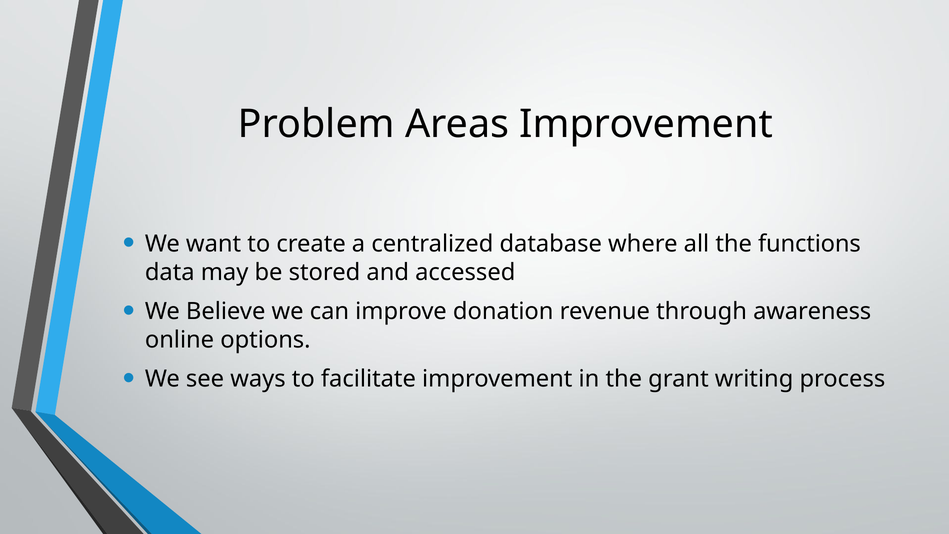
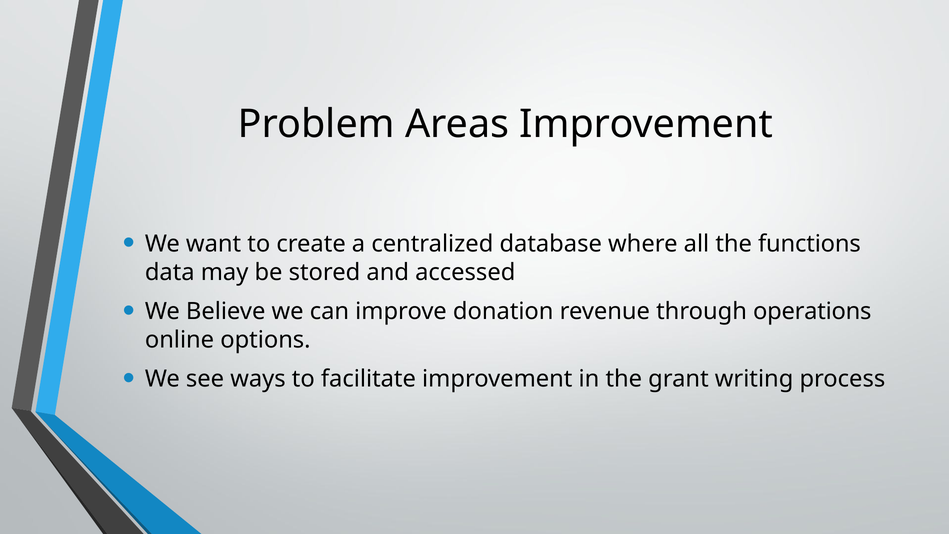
awareness: awareness -> operations
